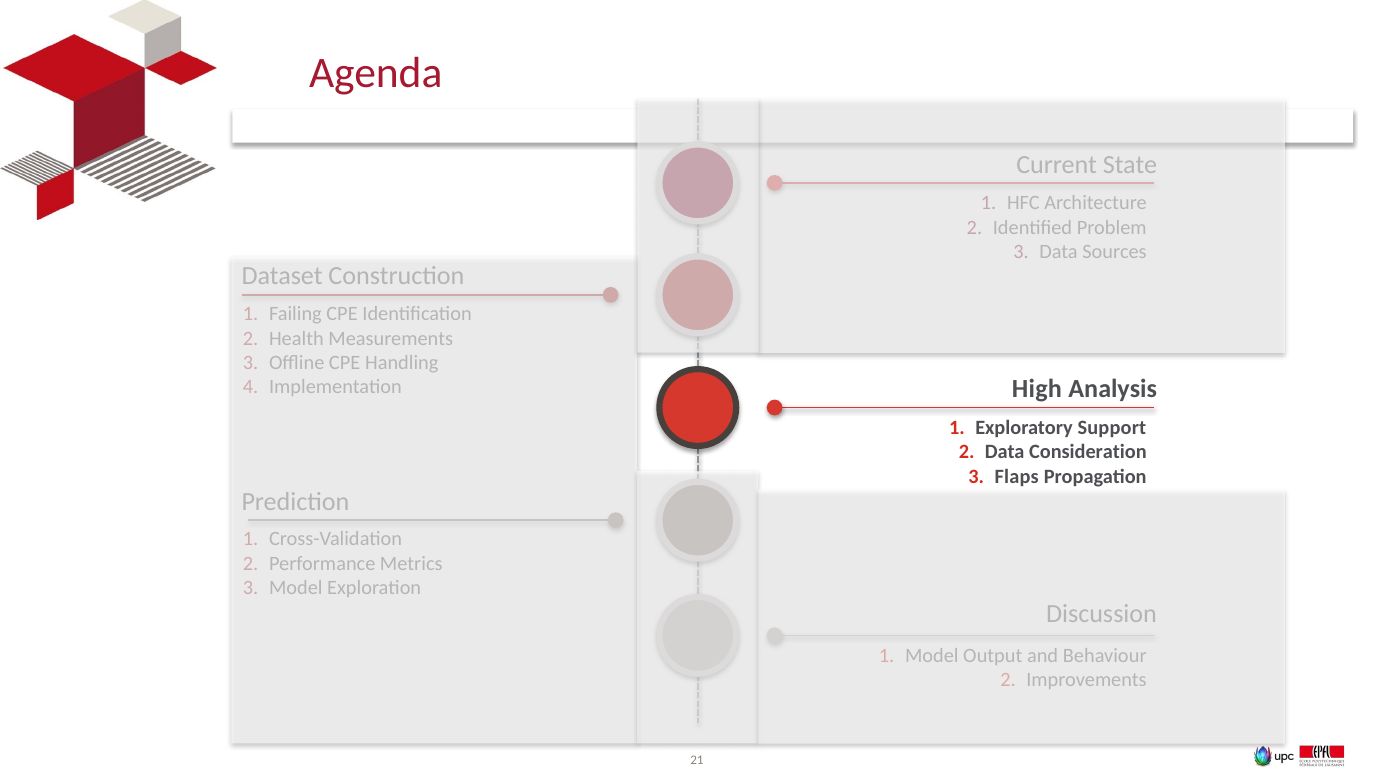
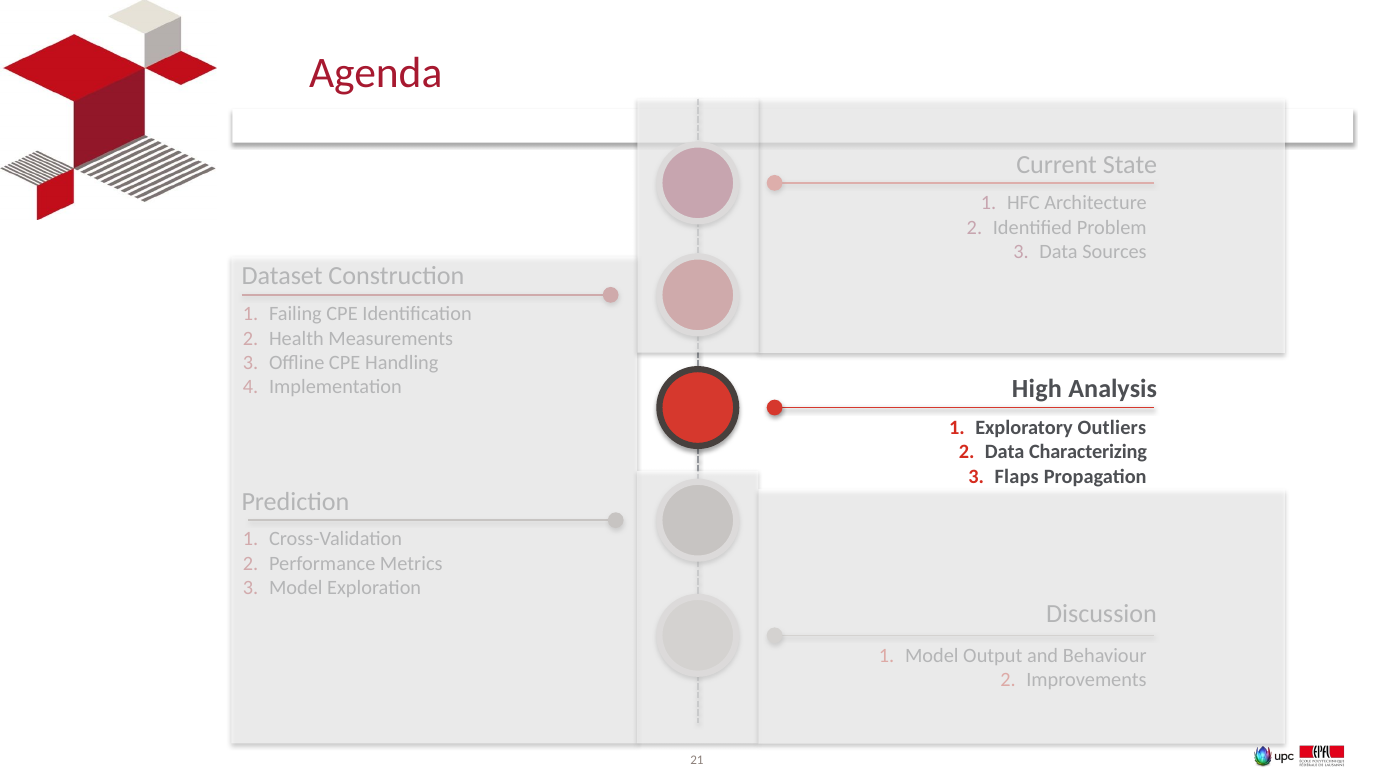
Support: Support -> Outliers
Consideration: Consideration -> Characterizing
